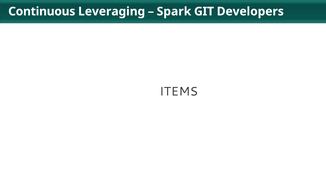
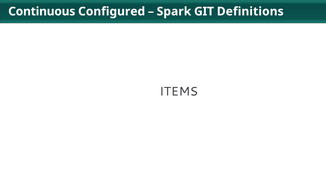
Leveraging: Leveraging -> Configured
Developers: Developers -> Definitions
